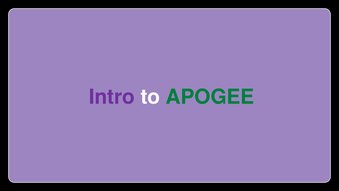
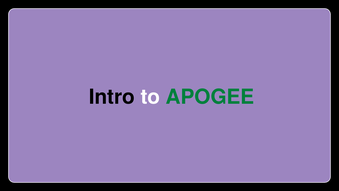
Intro colour: purple -> black
